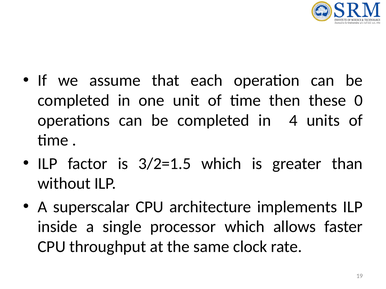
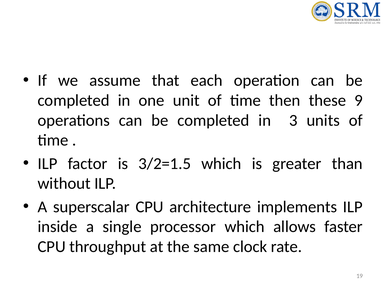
0: 0 -> 9
4: 4 -> 3
